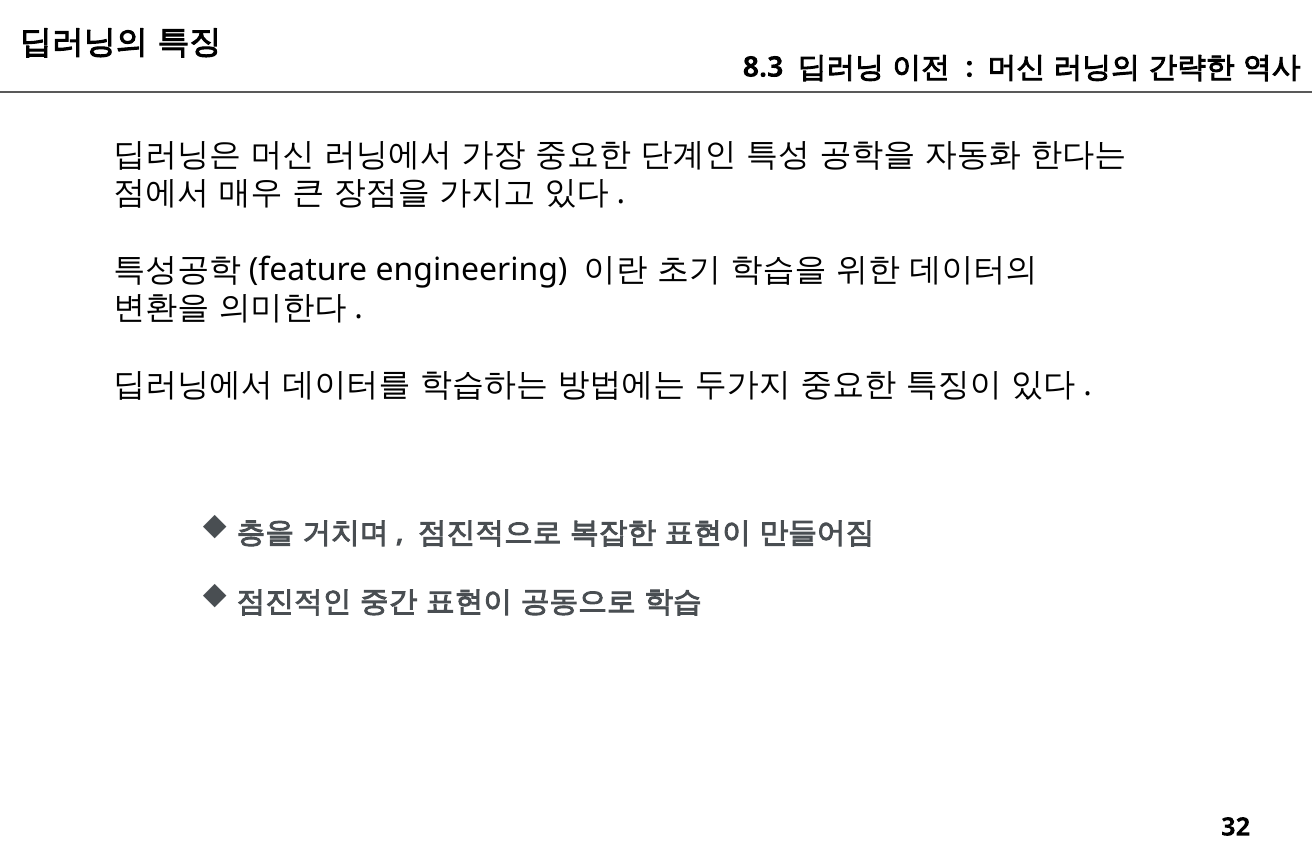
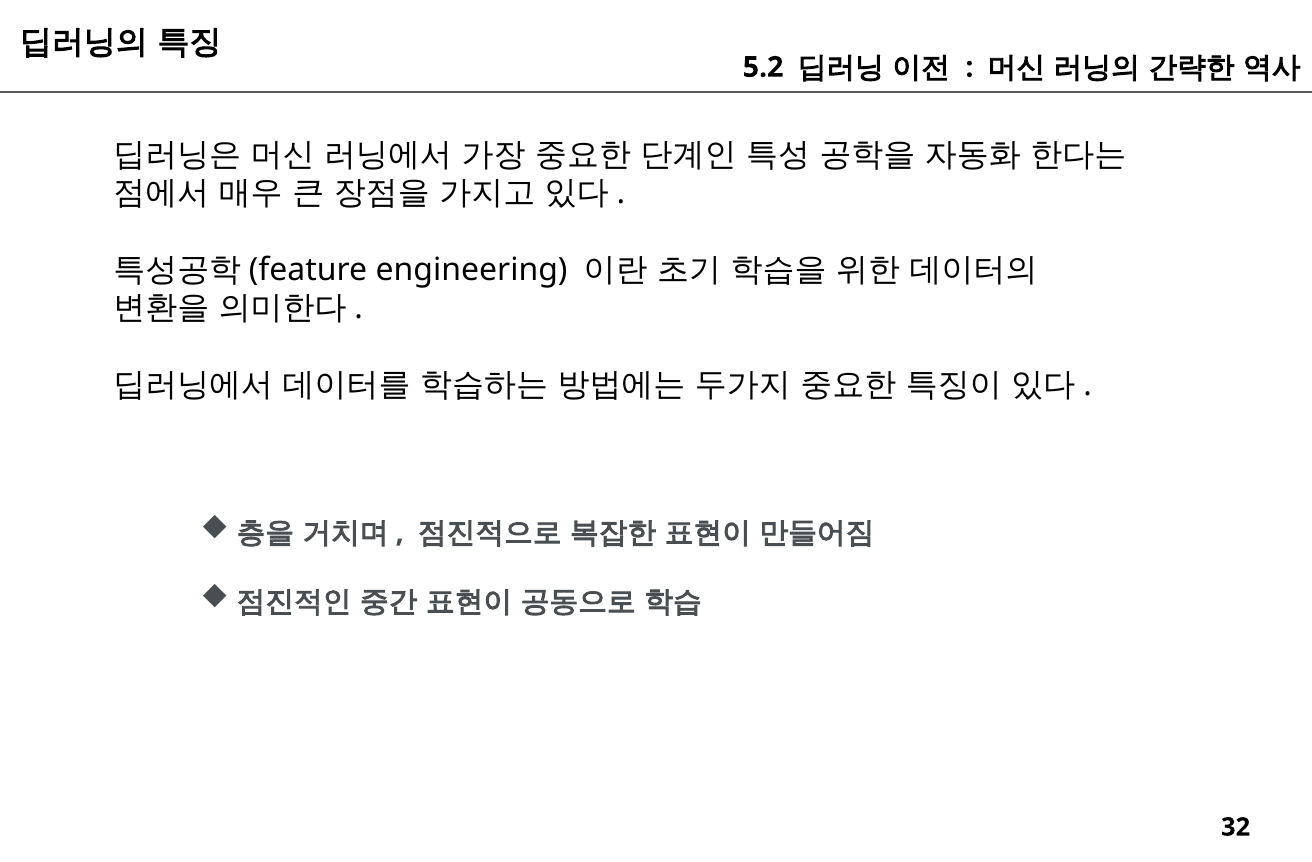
8.3: 8.3 -> 5.2
